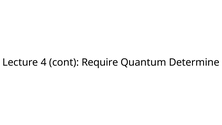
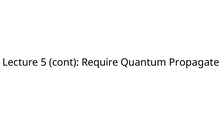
4: 4 -> 5
Determine: Determine -> Propagate
